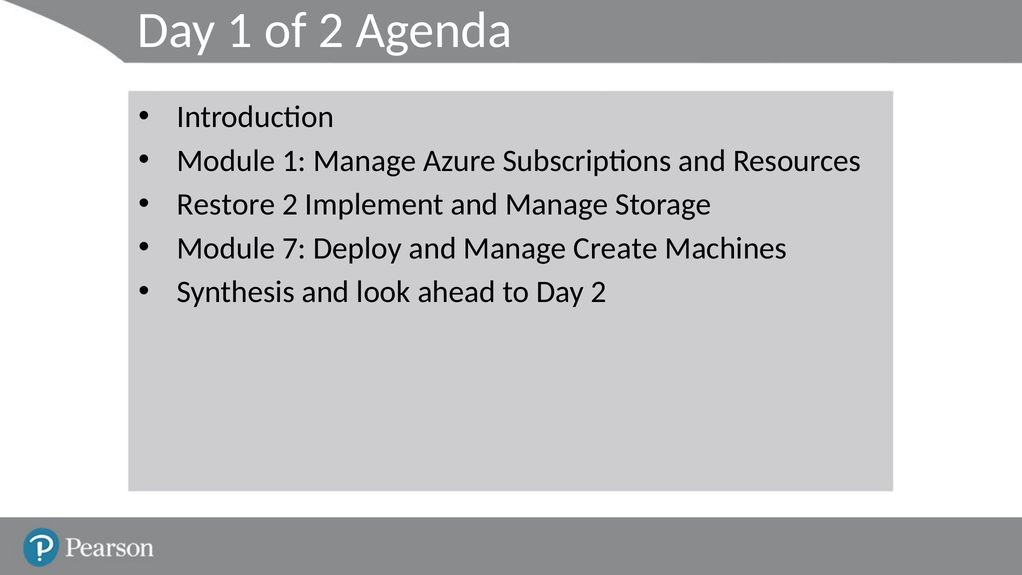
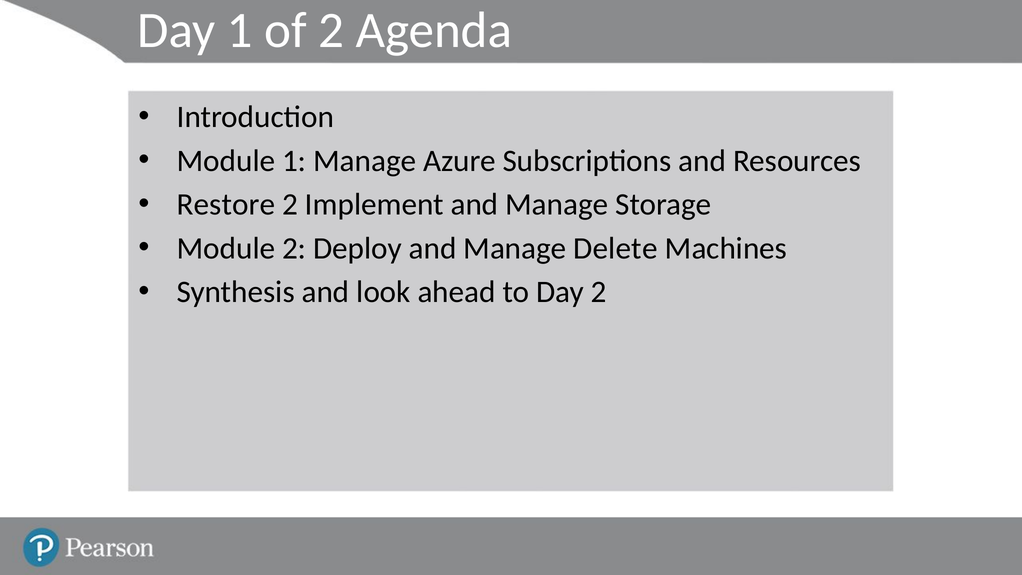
Module 7: 7 -> 2
Create: Create -> Delete
